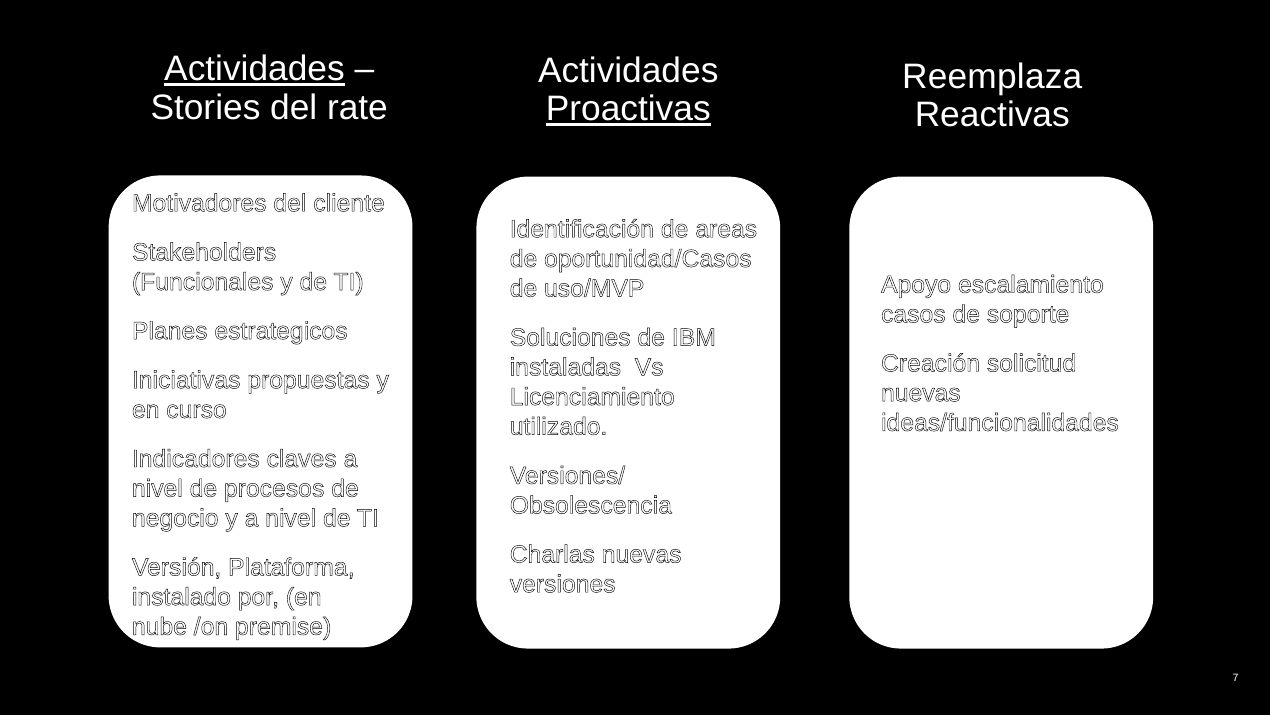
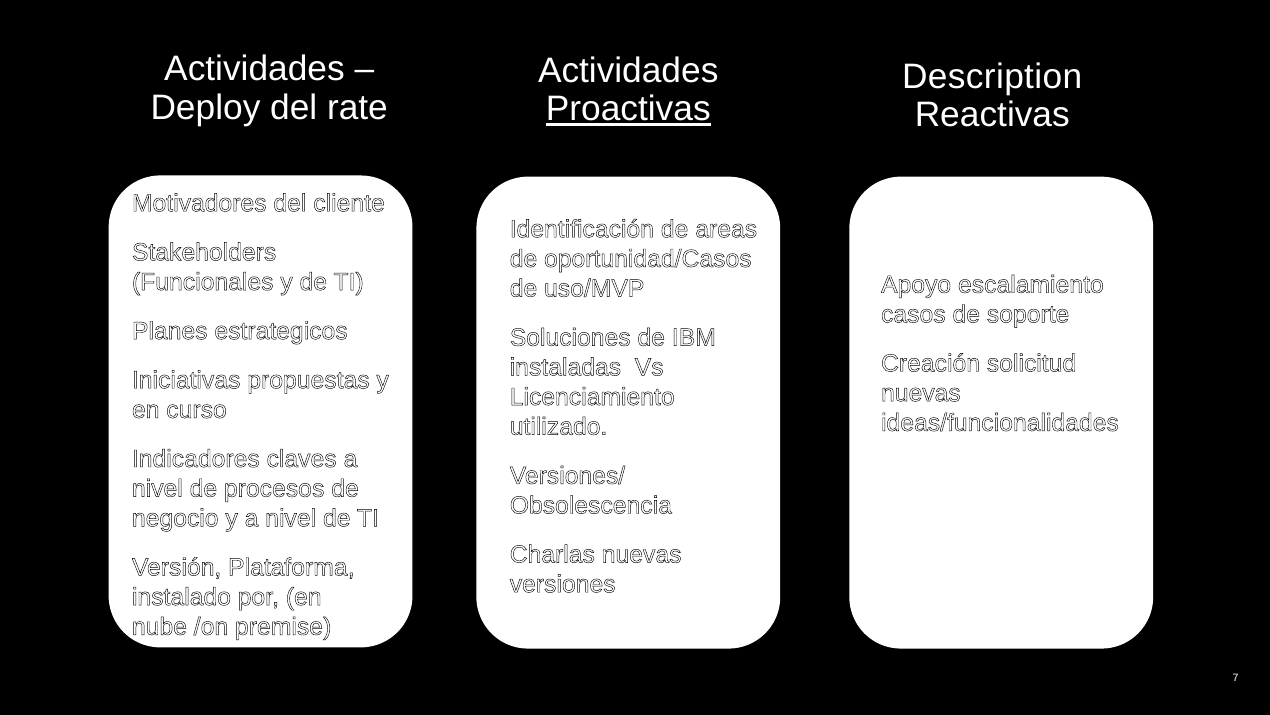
Actividades at (254, 69) underline: present -> none
Reemplaza: Reemplaza -> Description
Stories: Stories -> Deploy
